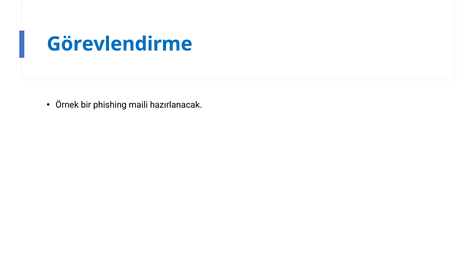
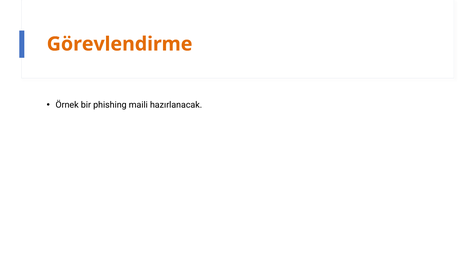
Görevlendirme colour: blue -> orange
